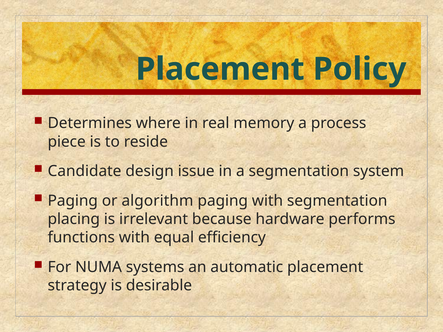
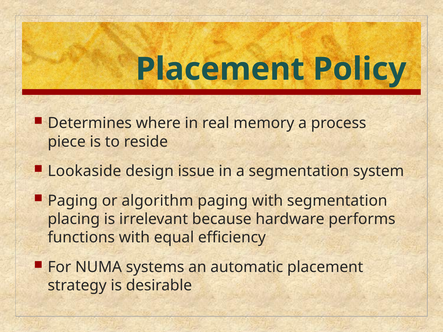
Candidate: Candidate -> Lookaside
